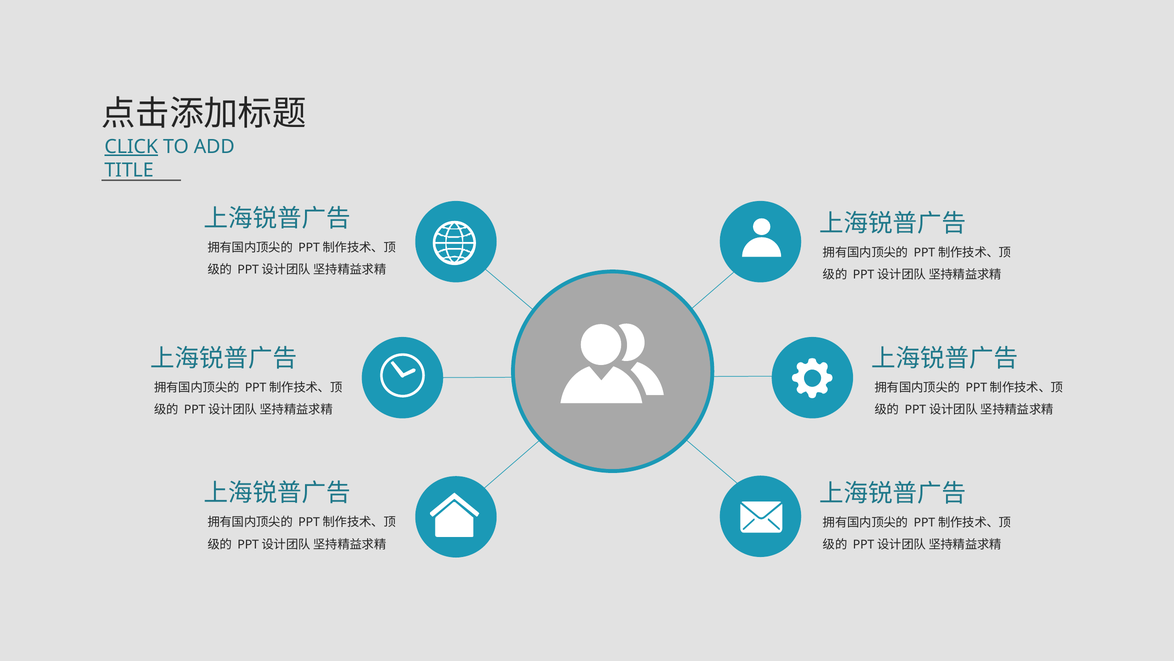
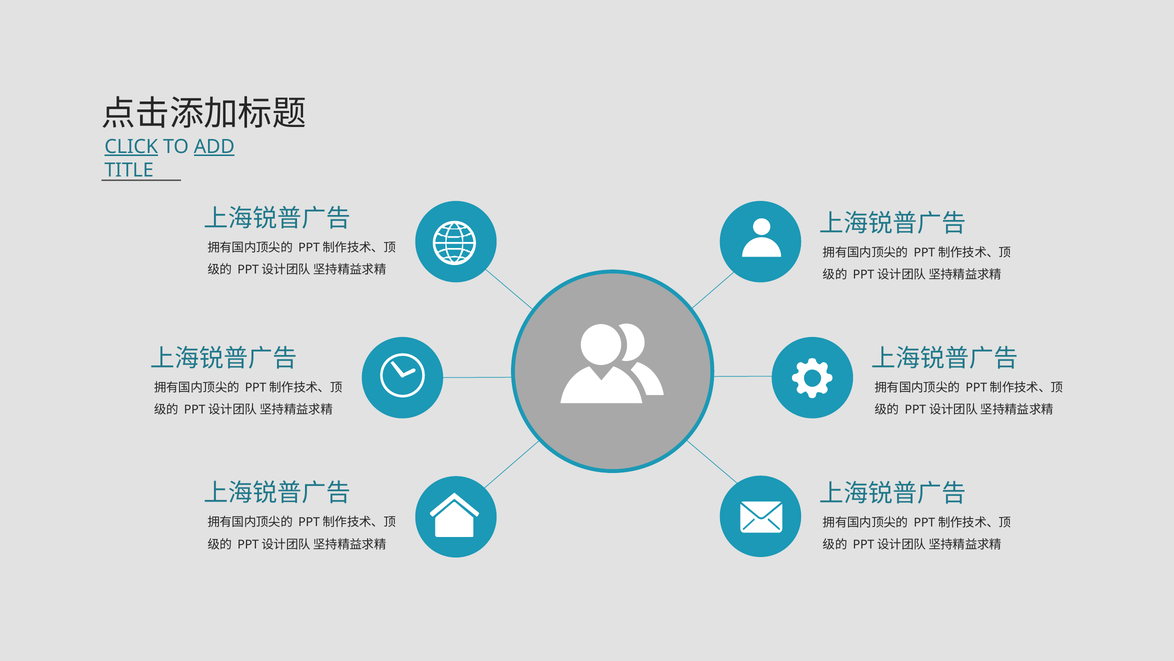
ADD underline: none -> present
